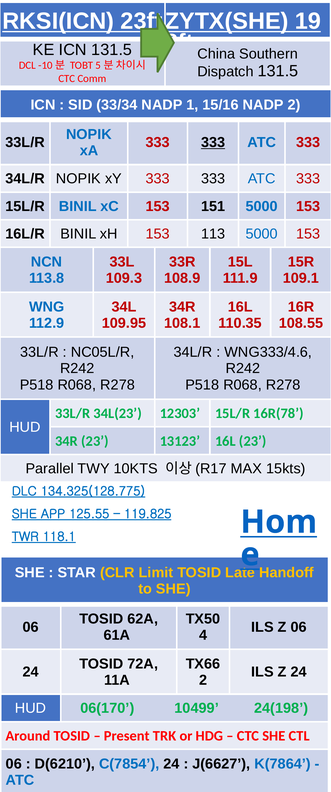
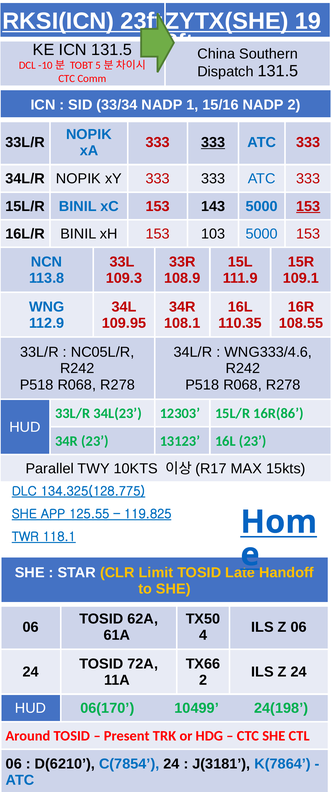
151: 151 -> 143
153 at (308, 206) underline: none -> present
113: 113 -> 103
16R(78: 16R(78 -> 16R(86
J(6627: J(6627 -> J(3181
